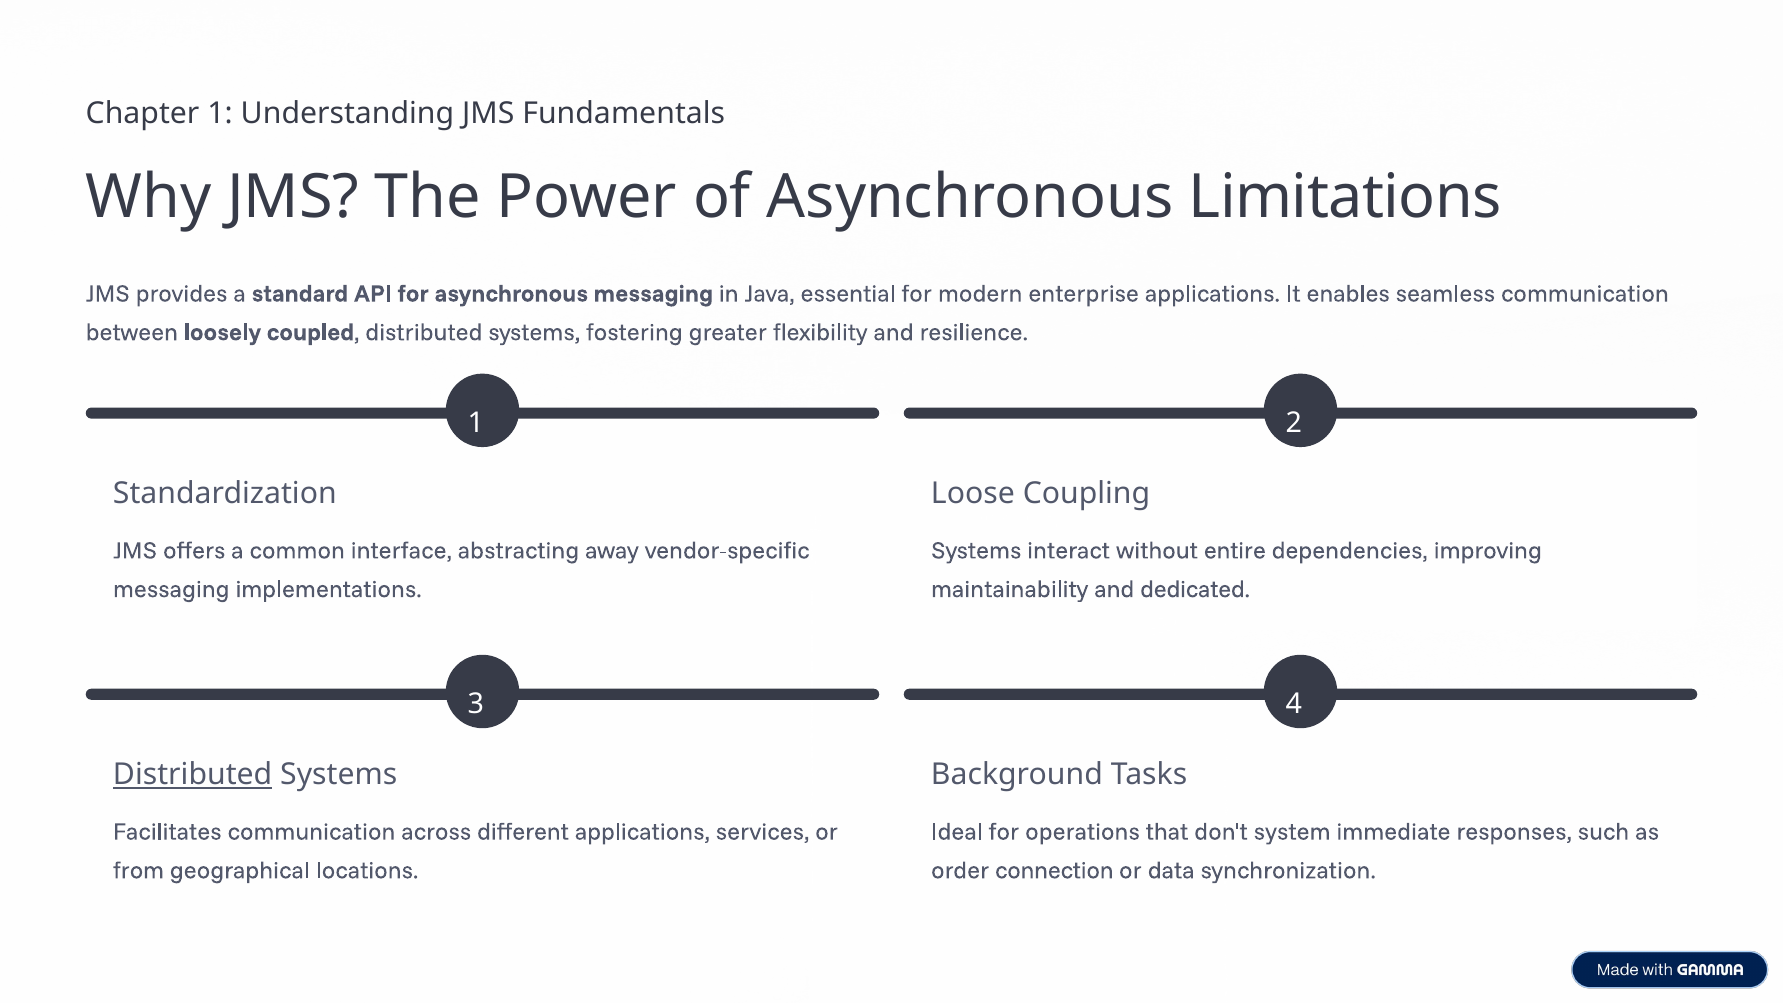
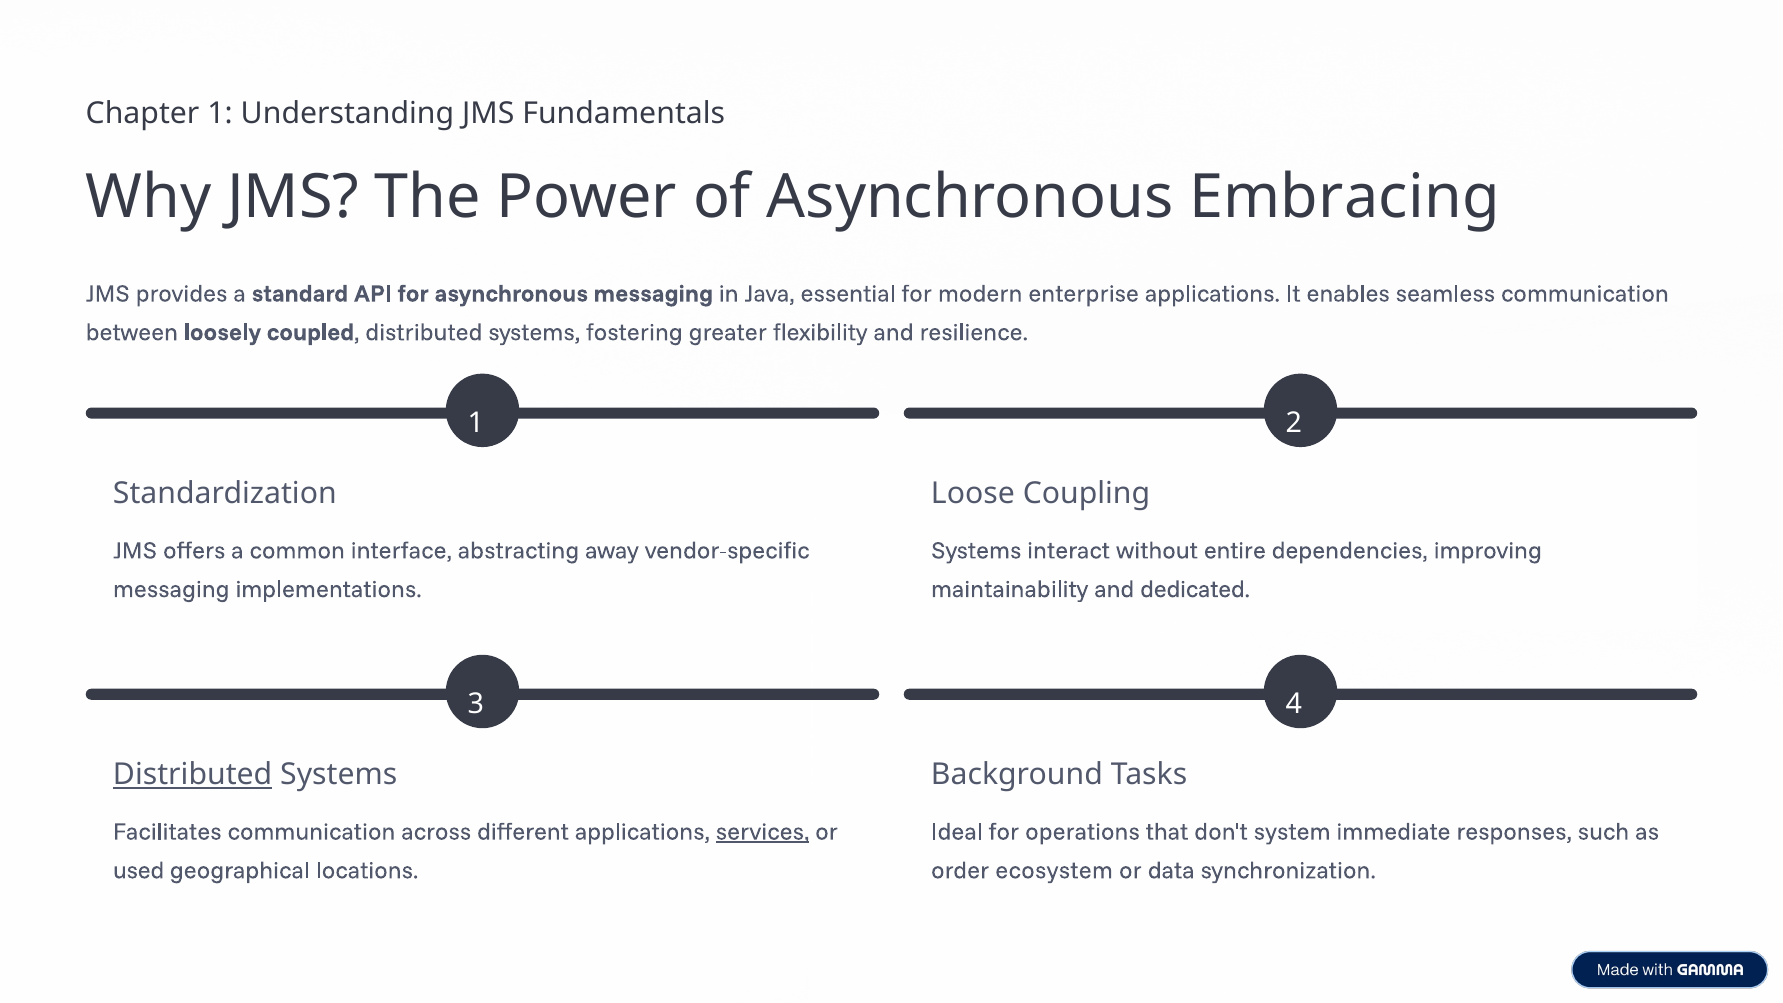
Limitations: Limitations -> Embracing
services underline: none -> present
from: from -> used
connection: connection -> ecosystem
